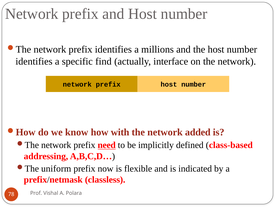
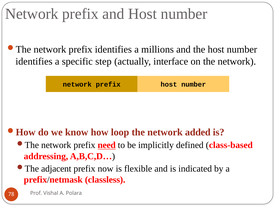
find: find -> step
with: with -> loop
uniform: uniform -> adjacent
